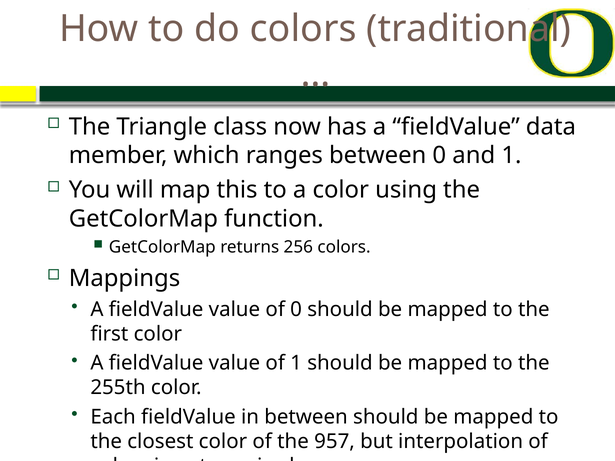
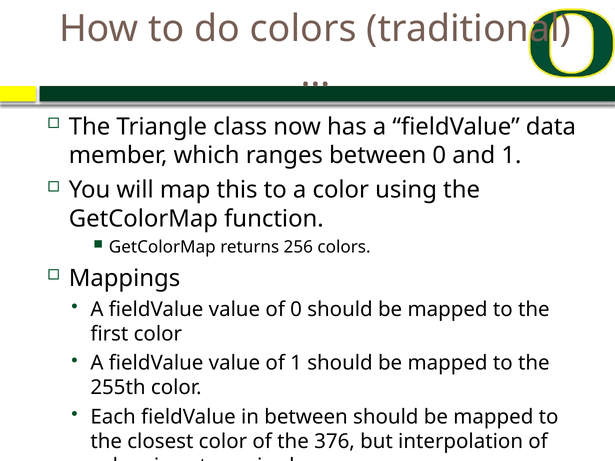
957: 957 -> 376
